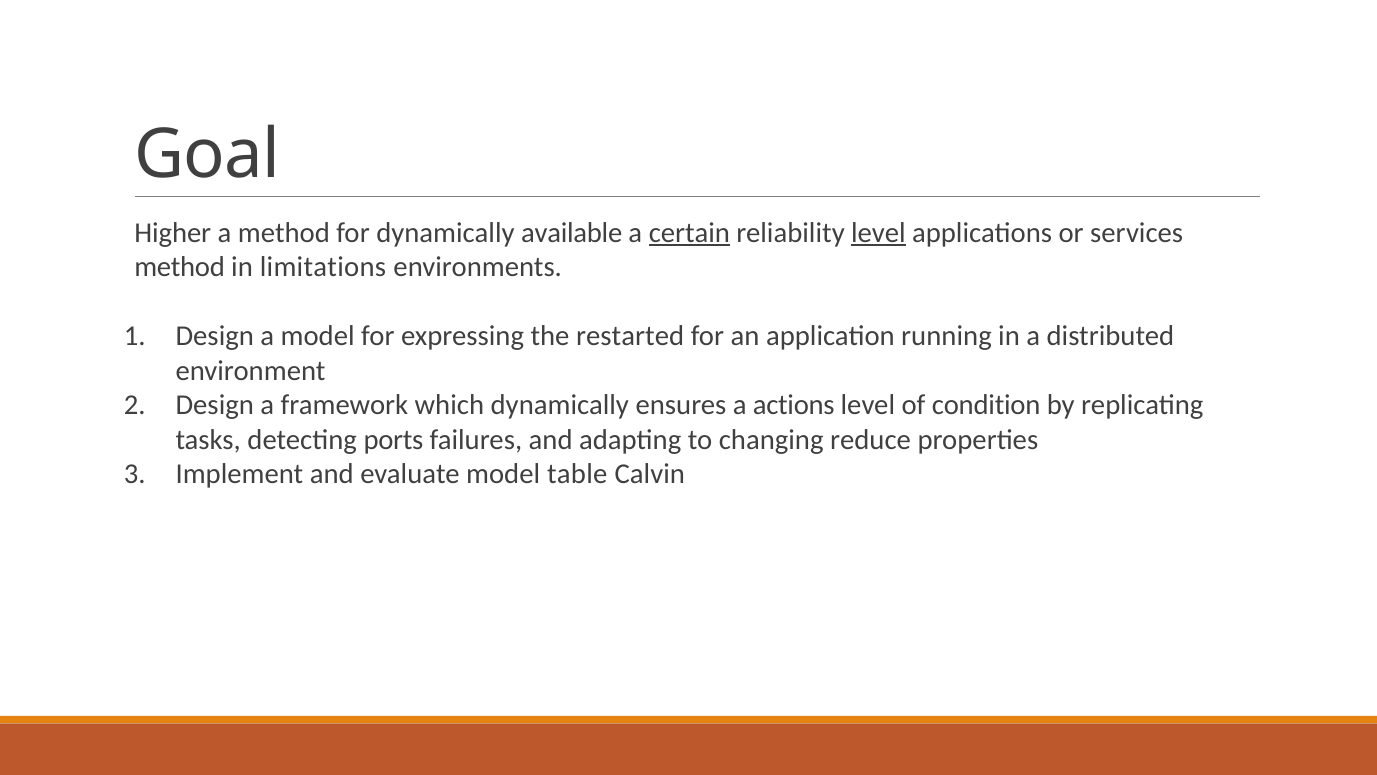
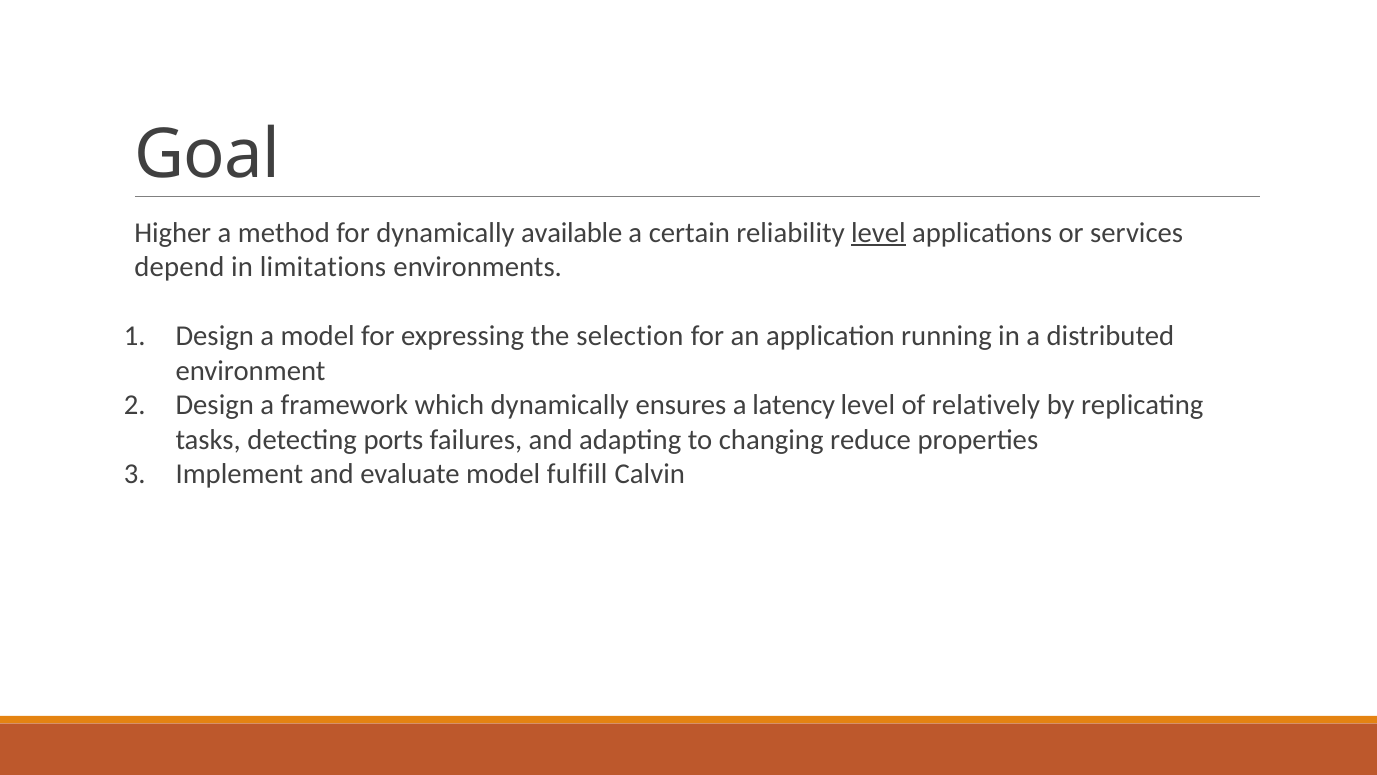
certain underline: present -> none
method at (180, 267): method -> depend
restarted: restarted -> selection
actions: actions -> latency
condition: condition -> relatively
table: table -> fulfill
